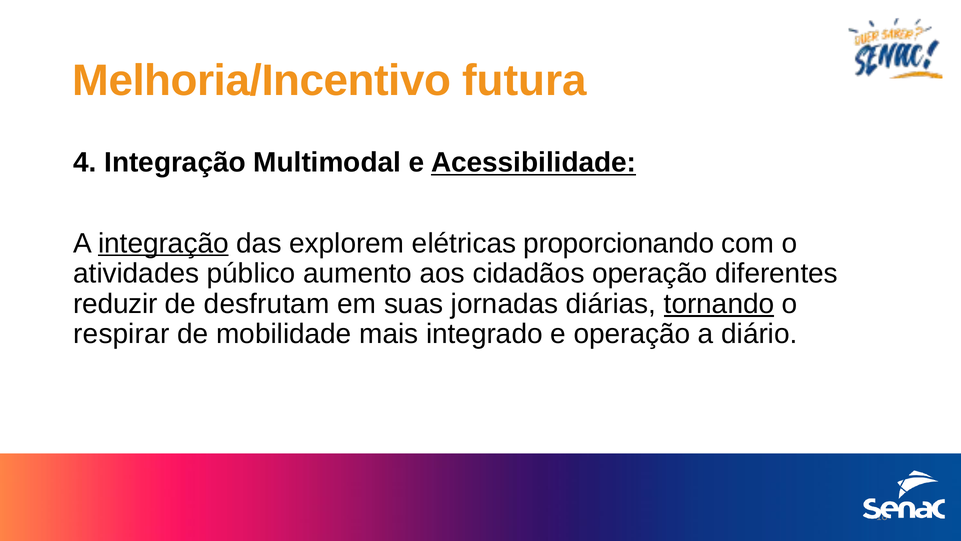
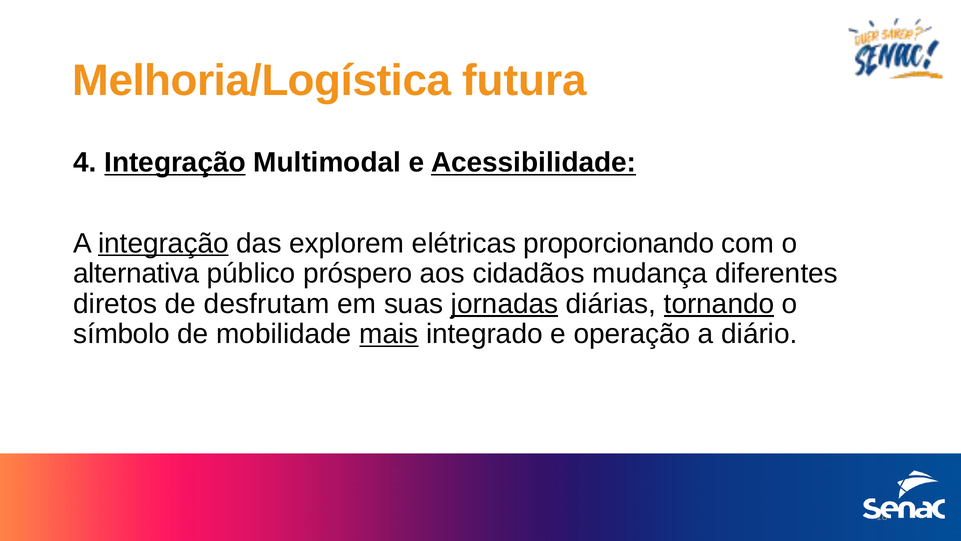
Melhoria/Incentivo: Melhoria/Incentivo -> Melhoria/Logística
Integração at (175, 162) underline: none -> present
atividades: atividades -> alternativa
aumento: aumento -> próspero
cidadãos operação: operação -> mudança
reduzir: reduzir -> diretos
jornadas underline: none -> present
respirar: respirar -> símbolo
mais underline: none -> present
